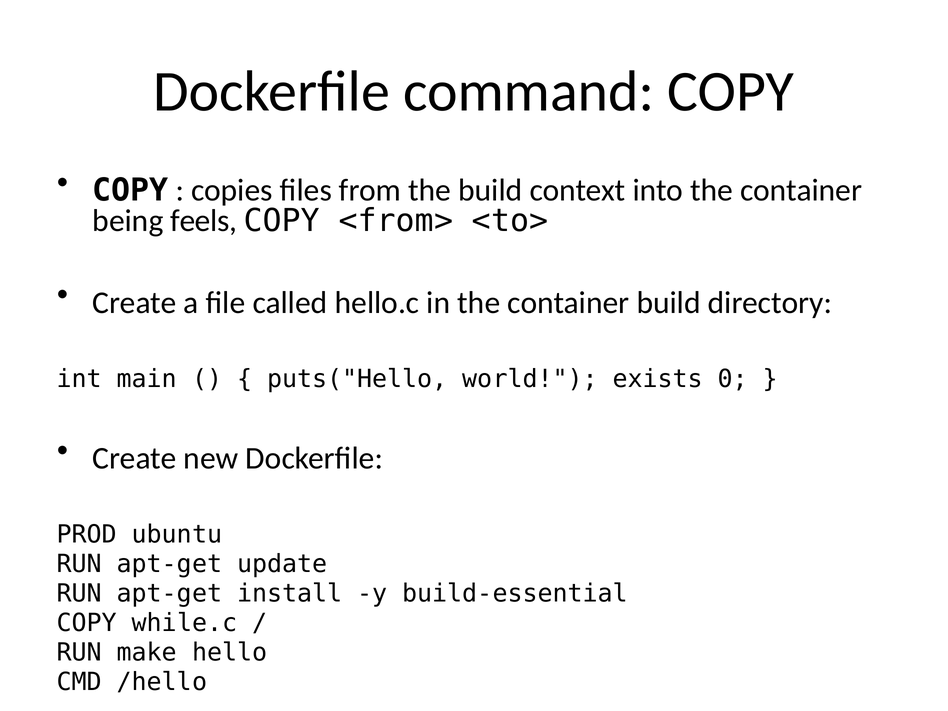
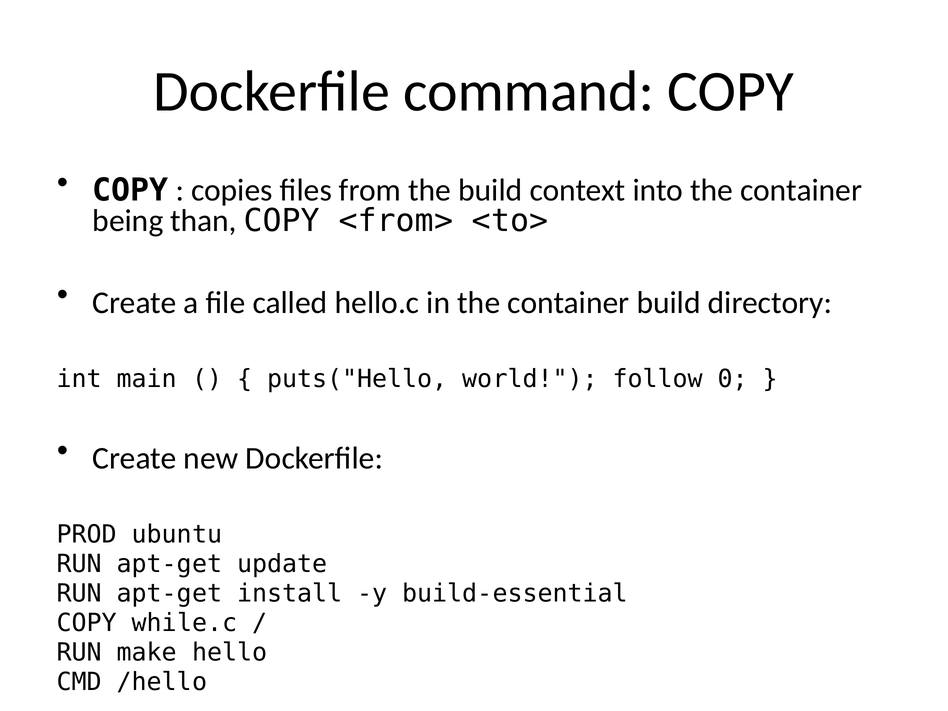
feels: feels -> than
exists: exists -> follow
